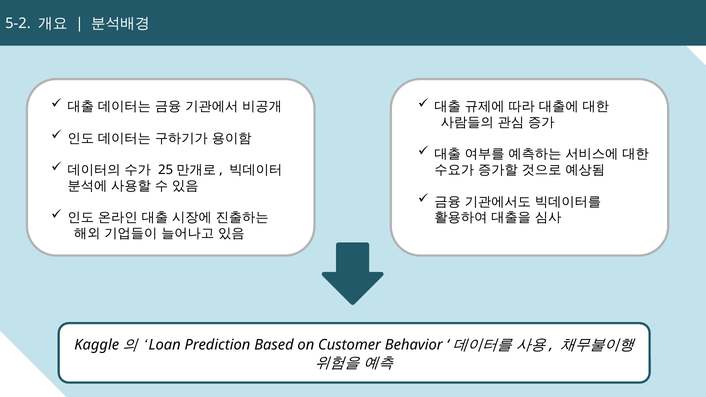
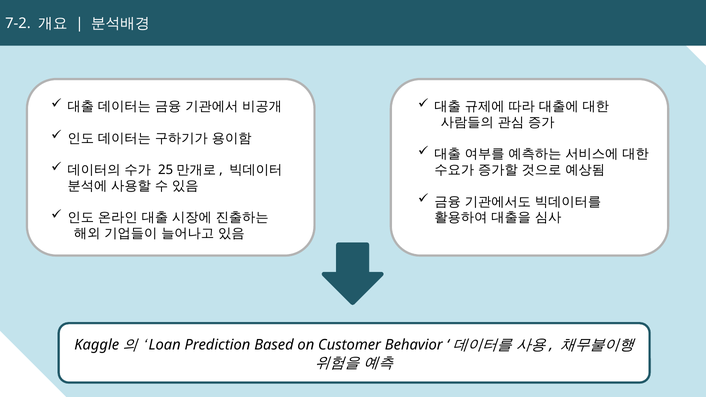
5-2: 5-2 -> 7-2
